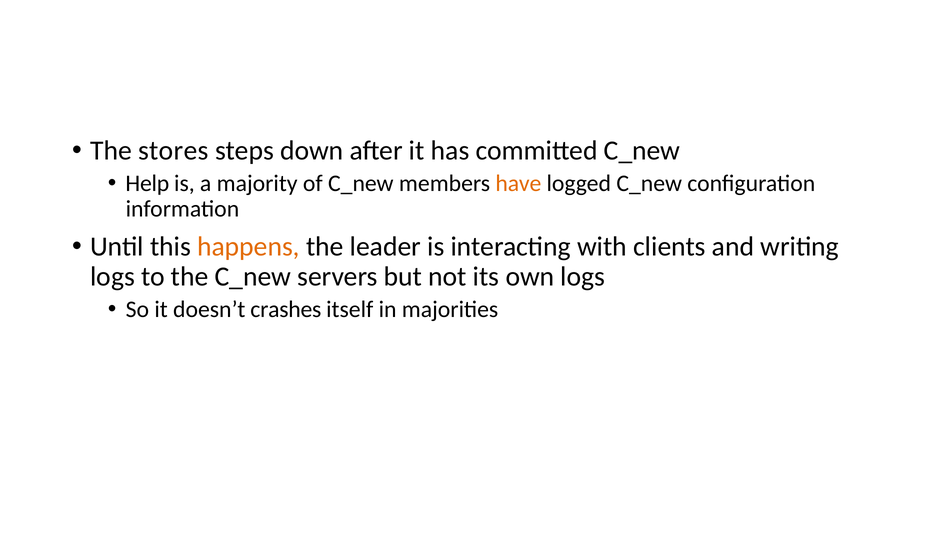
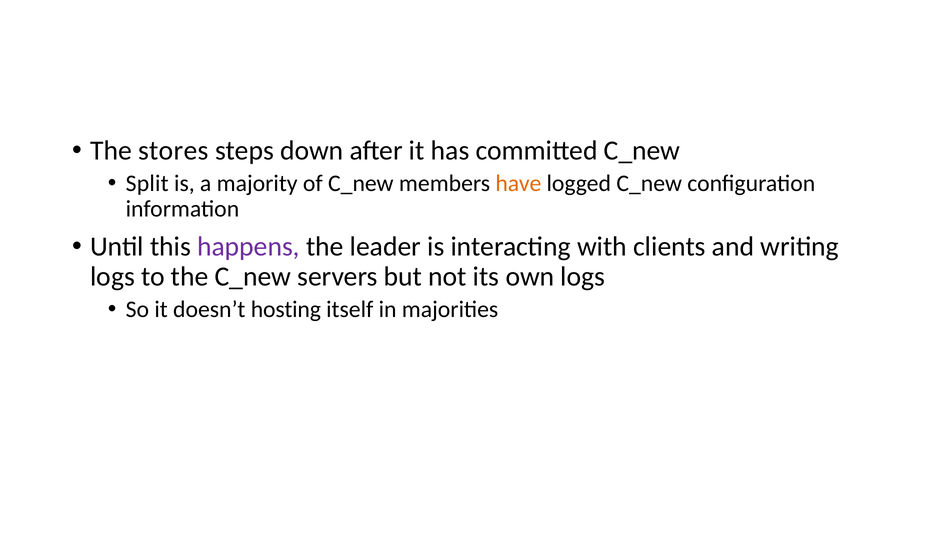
Help: Help -> Split
happens colour: orange -> purple
crashes: crashes -> hosting
